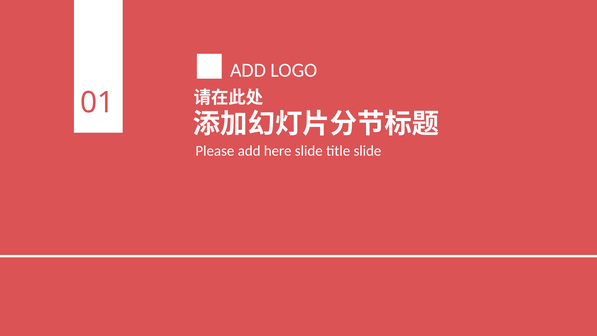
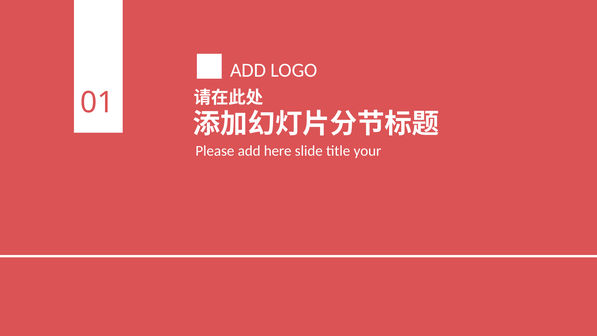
title slide: slide -> your
